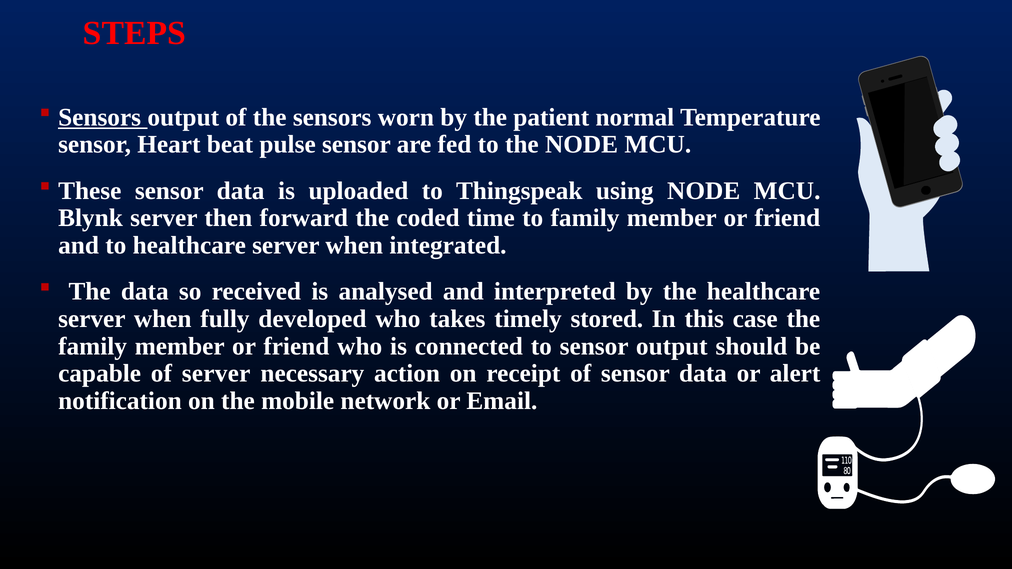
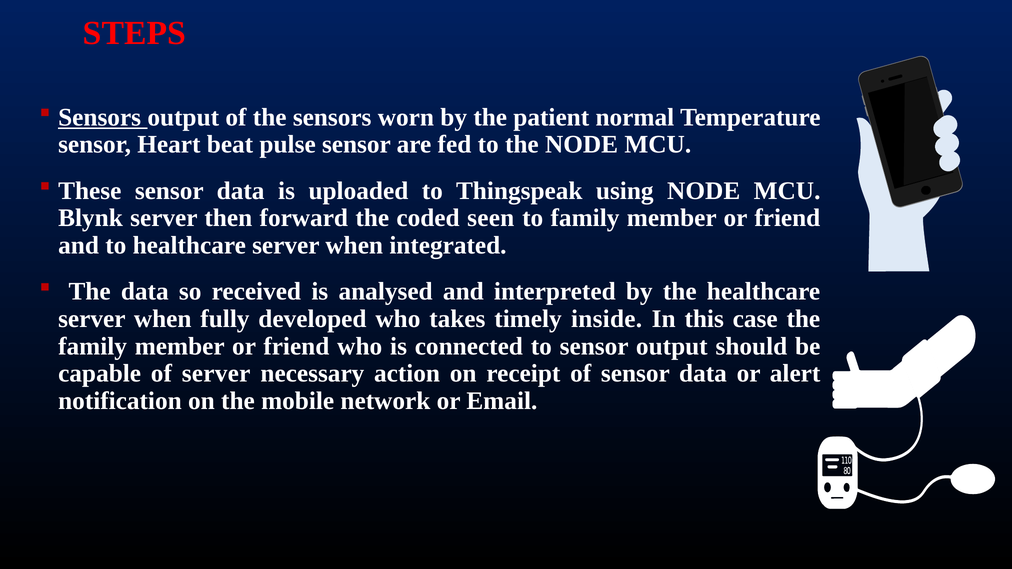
time: time -> seen
stored: stored -> inside
